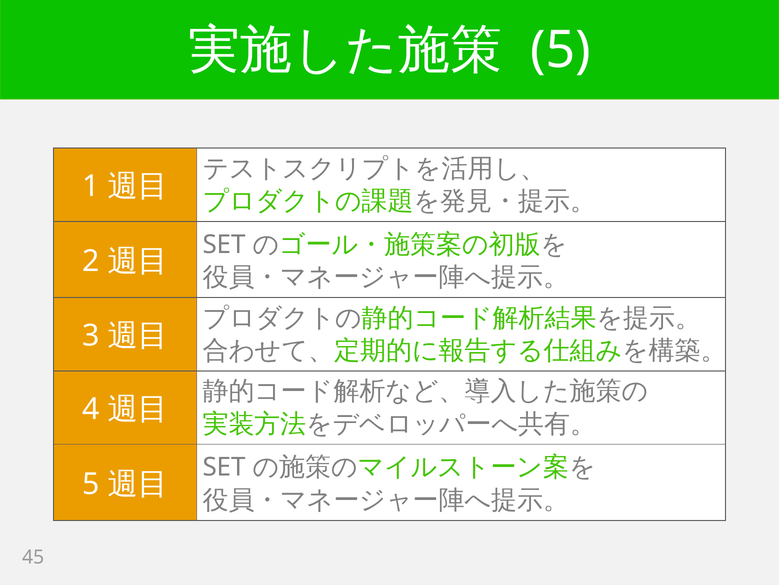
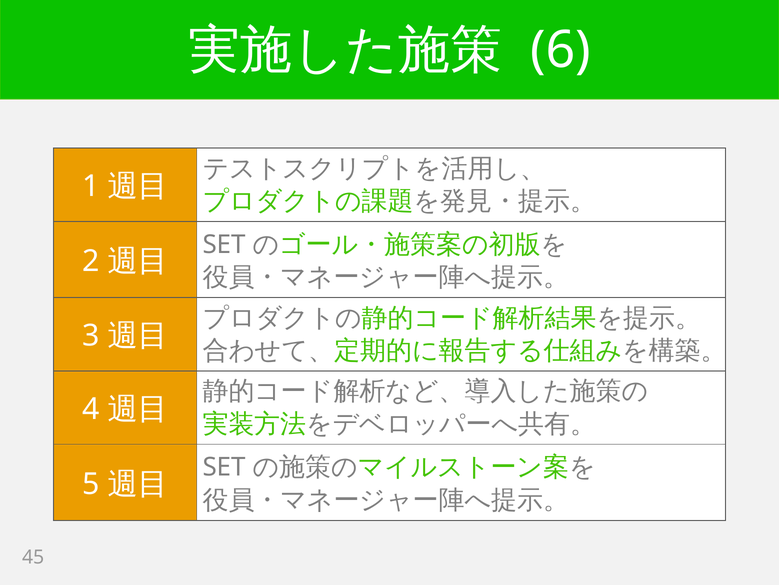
5 at (560, 50): 5 -> 6
